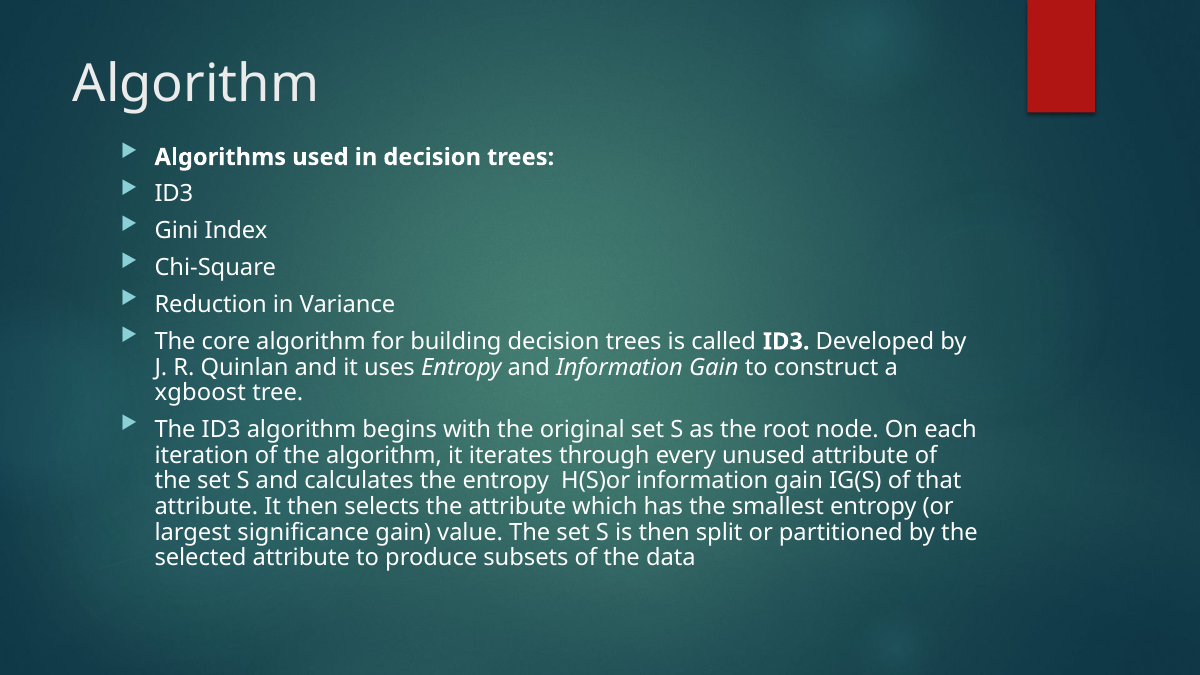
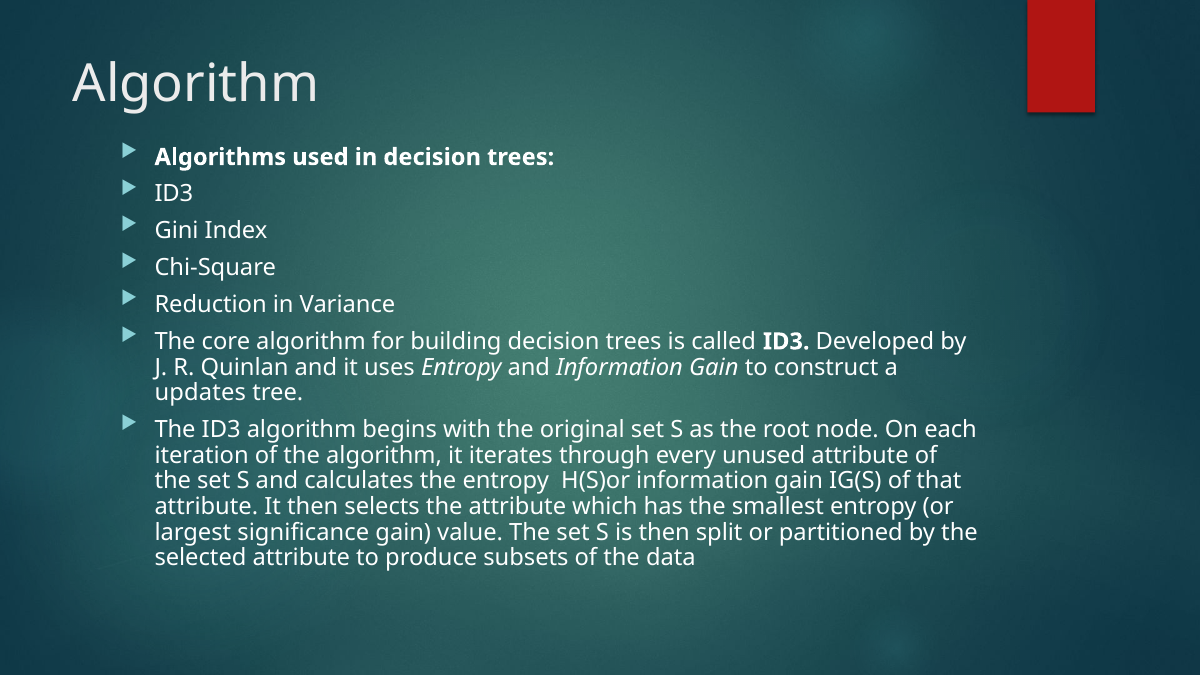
xgboost: xgboost -> updates
